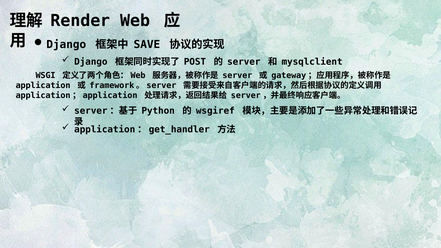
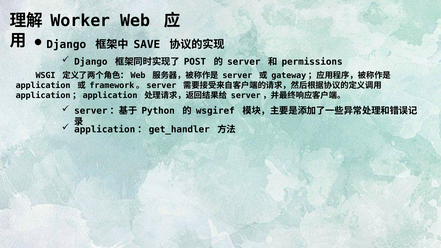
Render: Render -> Worker
mysqlclient: mysqlclient -> permissions
